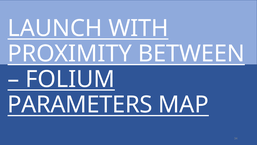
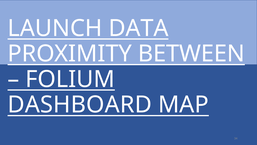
WITH: WITH -> DATA
PARAMETERS: PARAMETERS -> DASHBOARD
